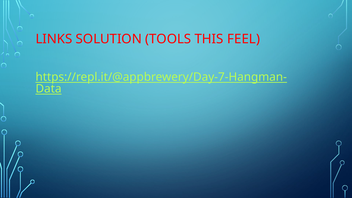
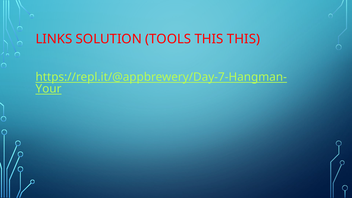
THIS FEEL: FEEL -> THIS
Data: Data -> Your
